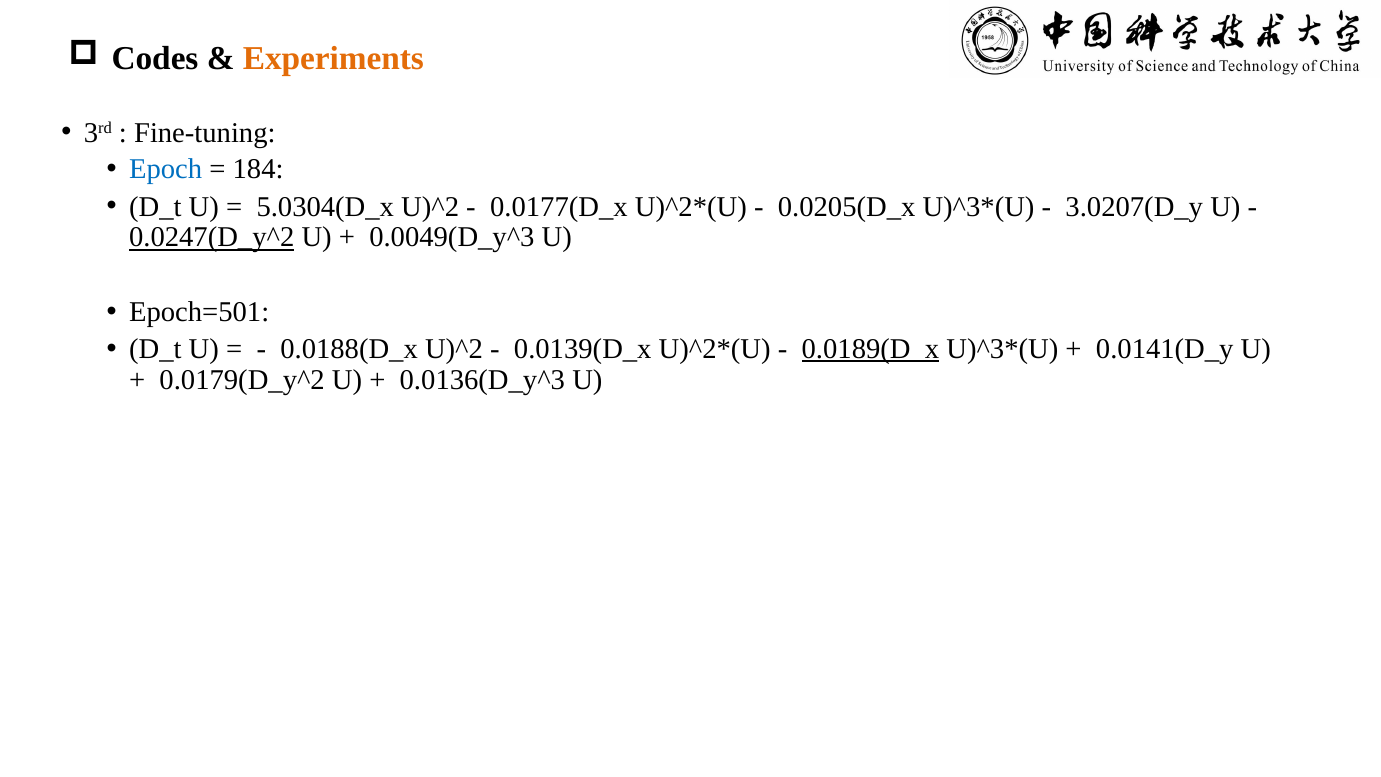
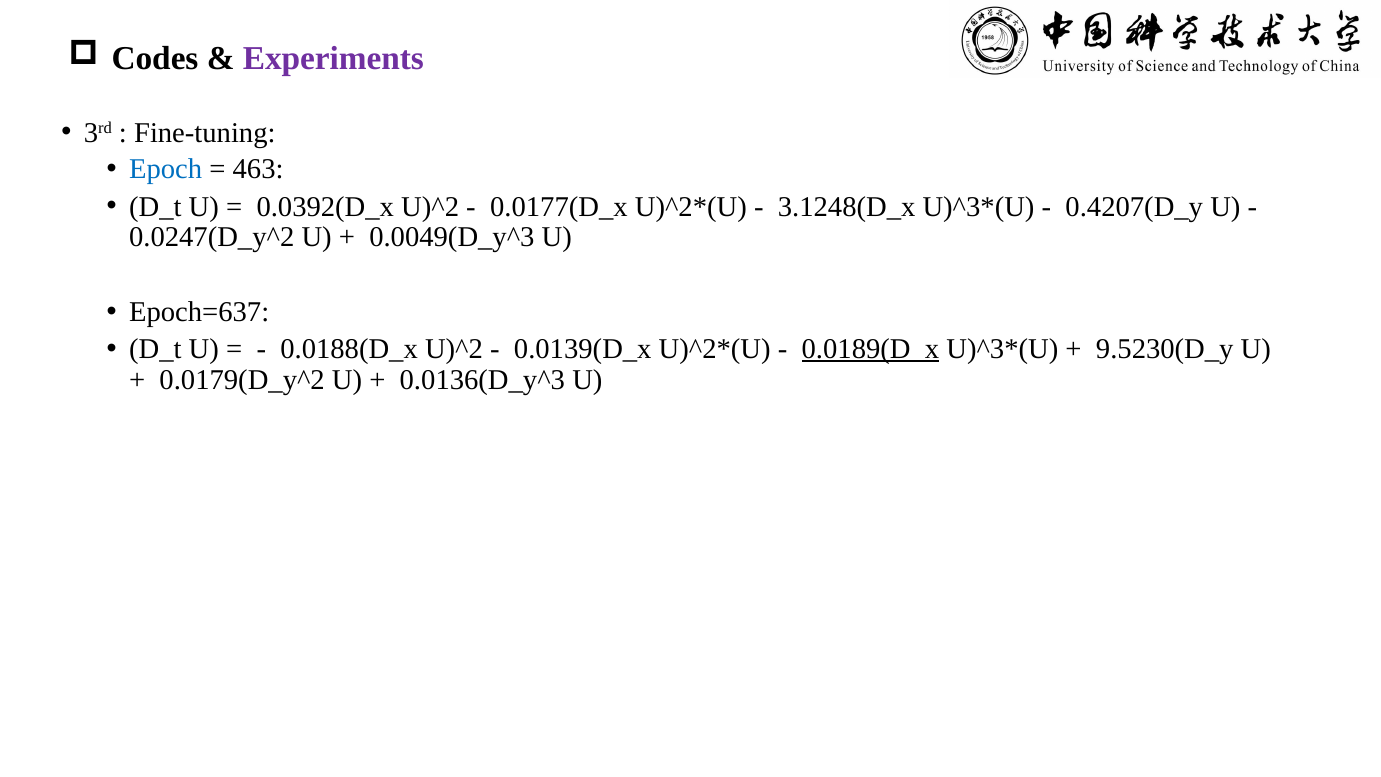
Experiments colour: orange -> purple
184: 184 -> 463
5.0304(D_x: 5.0304(D_x -> 0.0392(D_x
0.0205(D_x: 0.0205(D_x -> 3.1248(D_x
3.0207(D_y: 3.0207(D_y -> 0.4207(D_y
0.0247(D_y^2 underline: present -> none
Epoch=501: Epoch=501 -> Epoch=637
0.0141(D_y: 0.0141(D_y -> 9.5230(D_y
